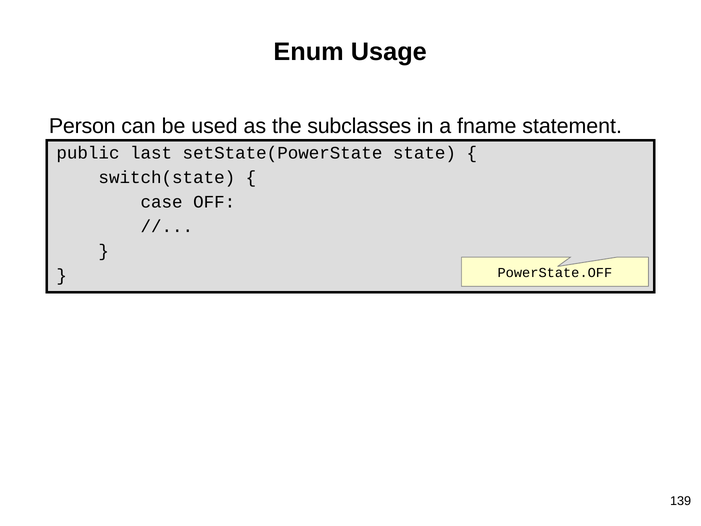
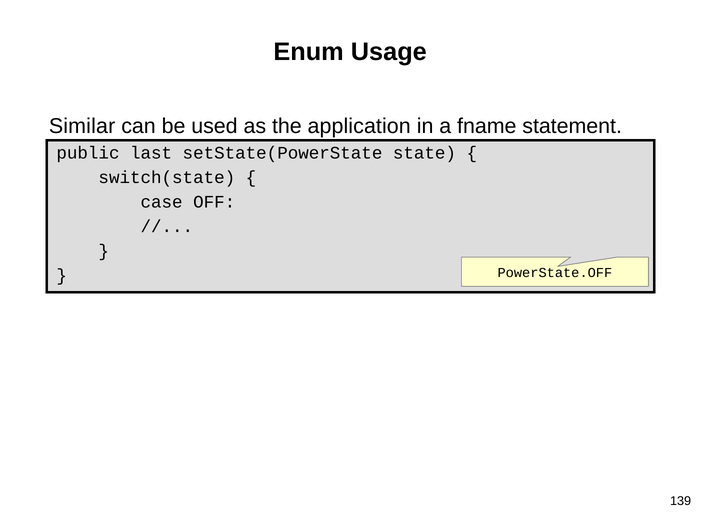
Person: Person -> Similar
subclasses: subclasses -> application
